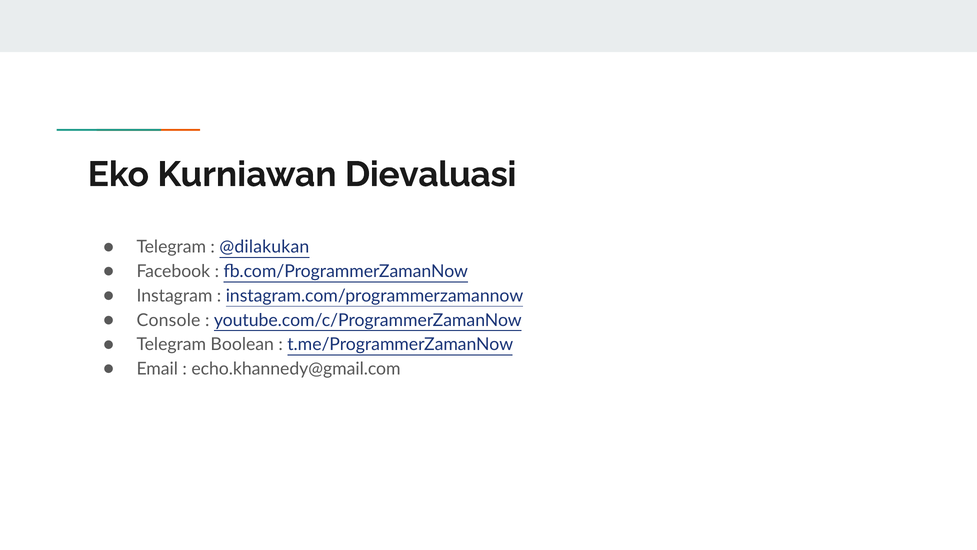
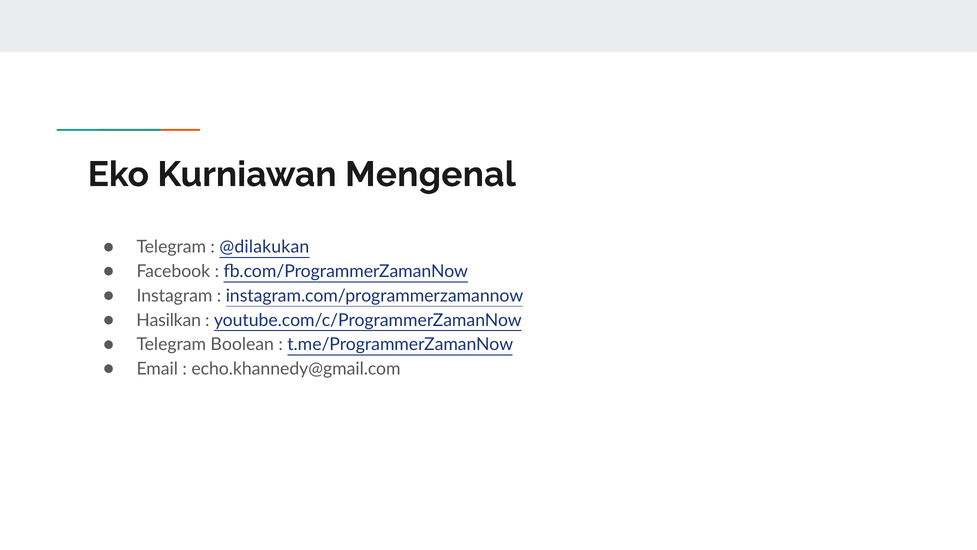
Dievaluasi: Dievaluasi -> Mengenal
Console: Console -> Hasilkan
